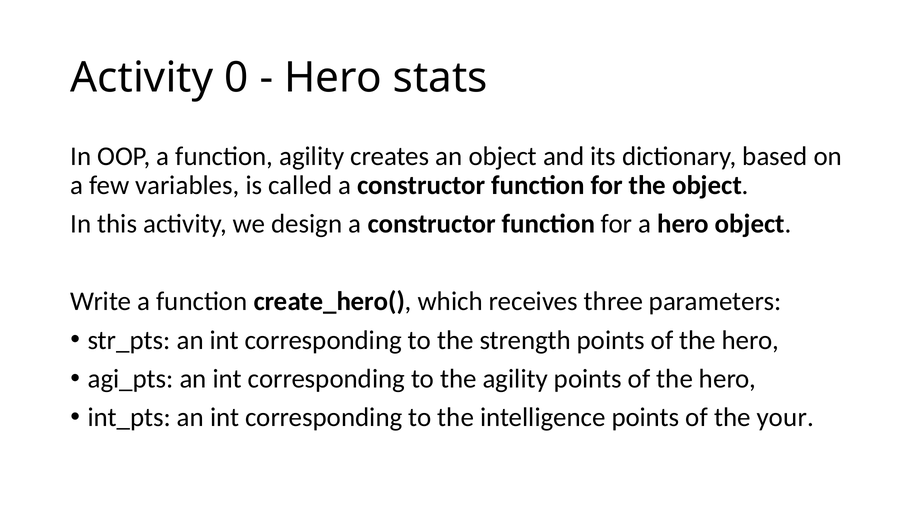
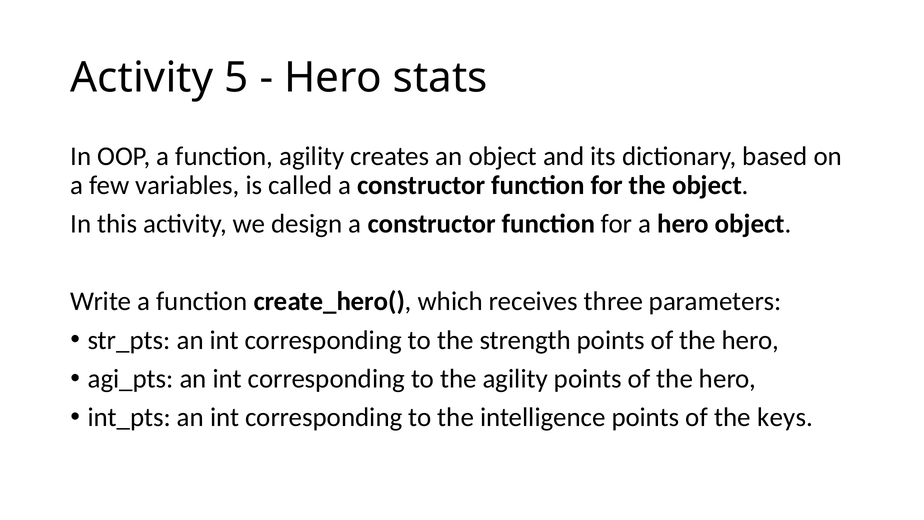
0: 0 -> 5
your: your -> keys
